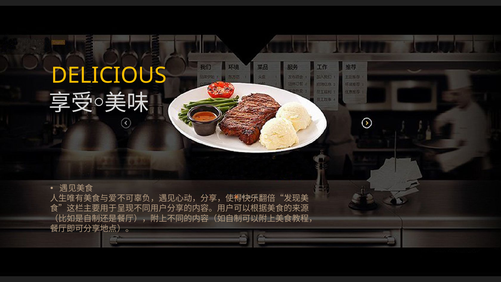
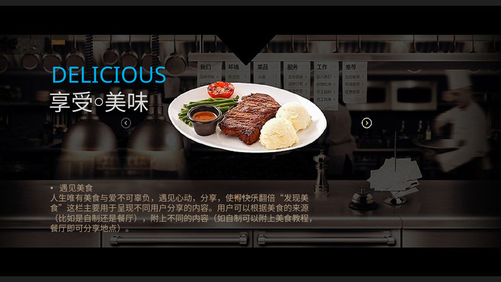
DELICIOUS colour: yellow -> light blue
